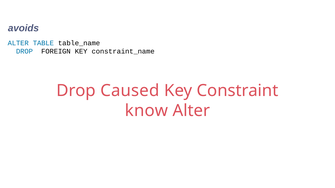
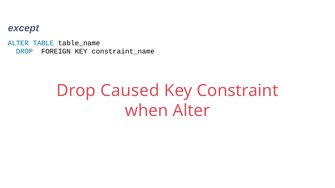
avoids: avoids -> except
know: know -> when
